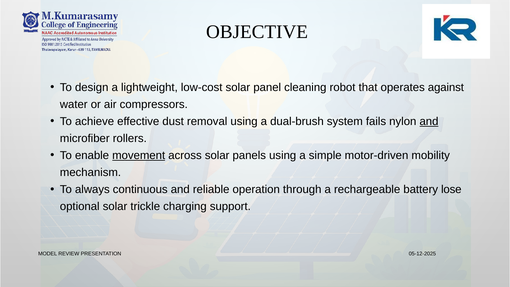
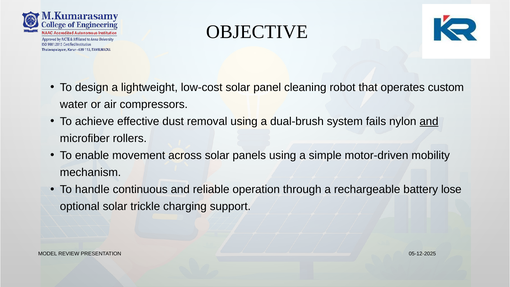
against: against -> custom
movement underline: present -> none
always: always -> handle
